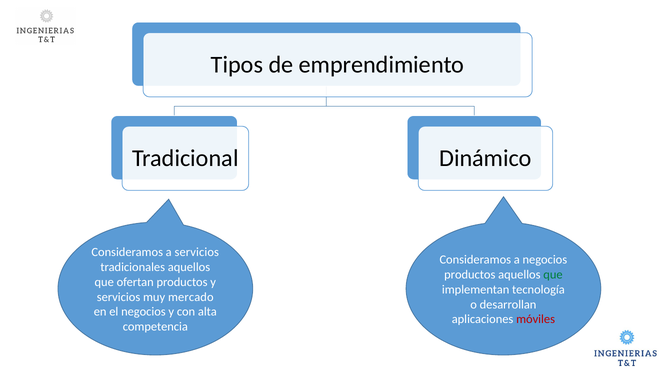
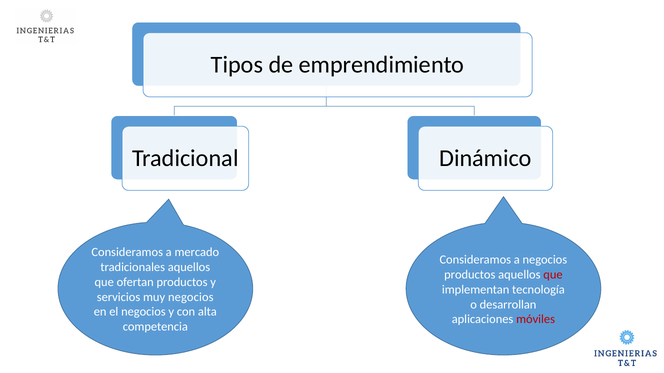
a servicios: servicios -> mercado
que at (553, 275) colour: green -> red
muy mercado: mercado -> negocios
